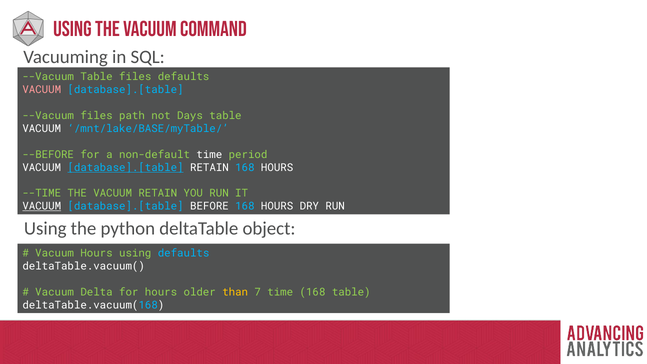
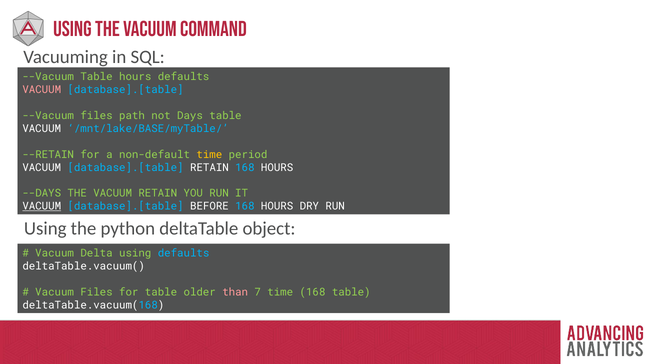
Table files: files -> hours
--BEFORE: --BEFORE -> --RETAIN
time at (209, 154) colour: white -> yellow
database].[table at (126, 167) underline: present -> none
--TIME: --TIME -> --DAYS
Vacuum Hours: Hours -> Delta
Vacuum Delta: Delta -> Files
for hours: hours -> table
than colour: yellow -> pink
